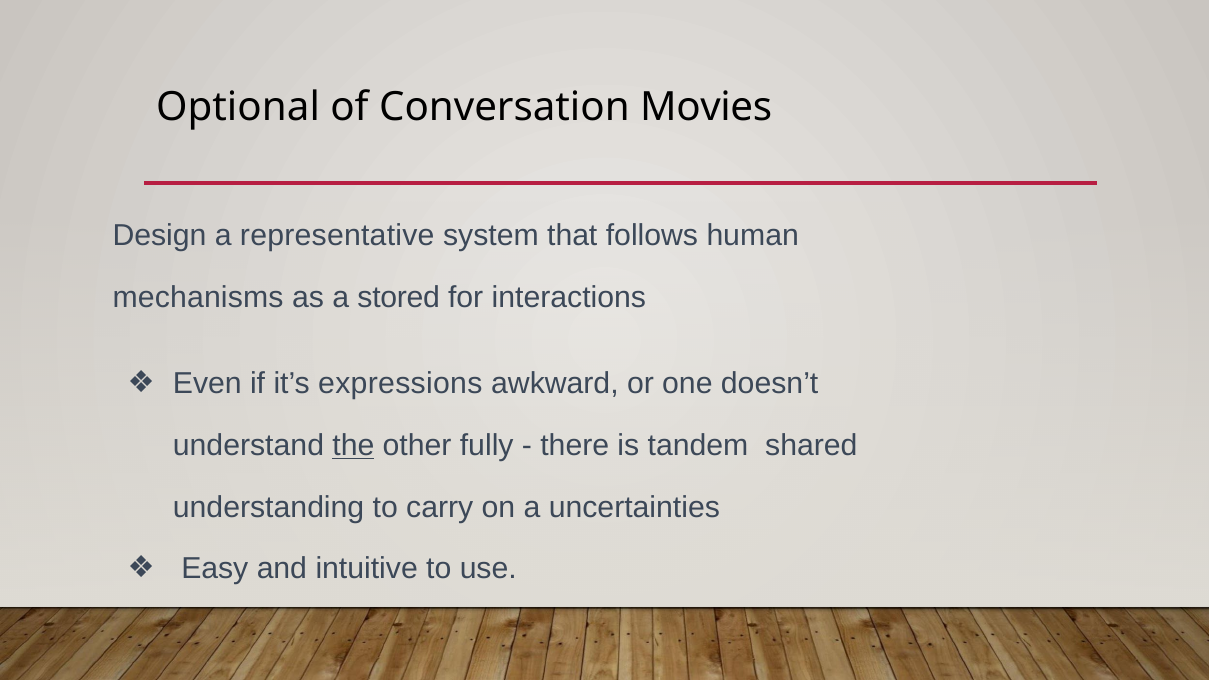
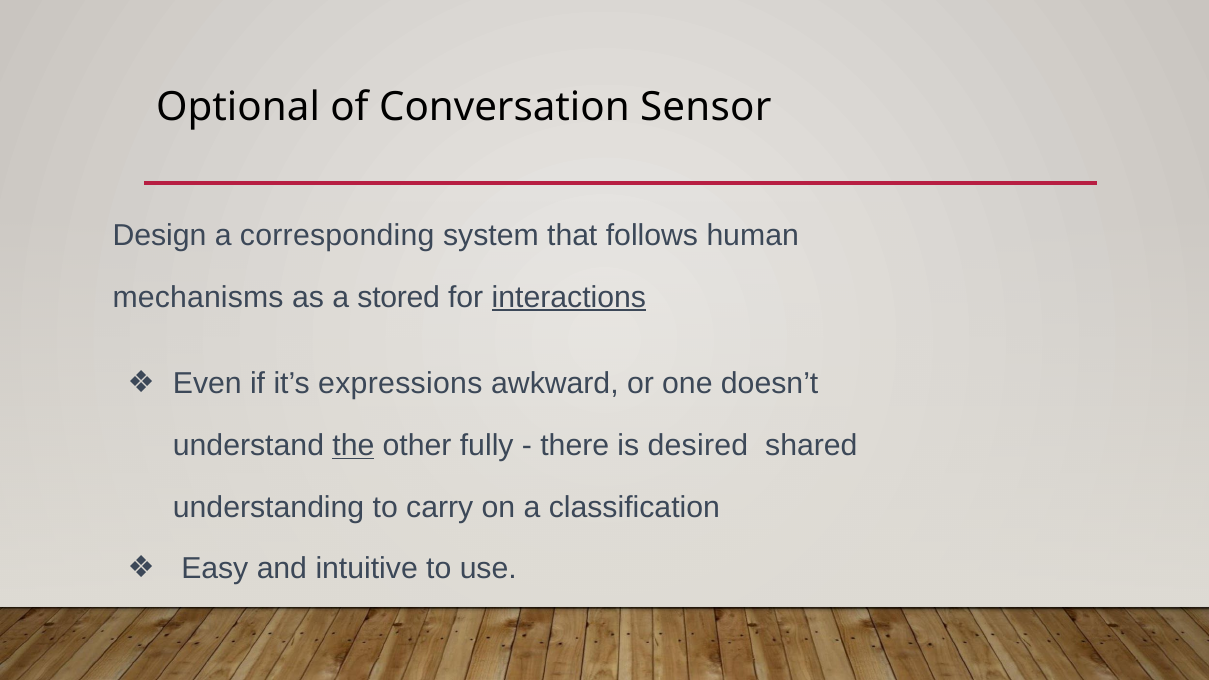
Movies: Movies -> Sensor
representative: representative -> corresponding
interactions underline: none -> present
tandem: tandem -> desired
uncertainties: uncertainties -> classification
